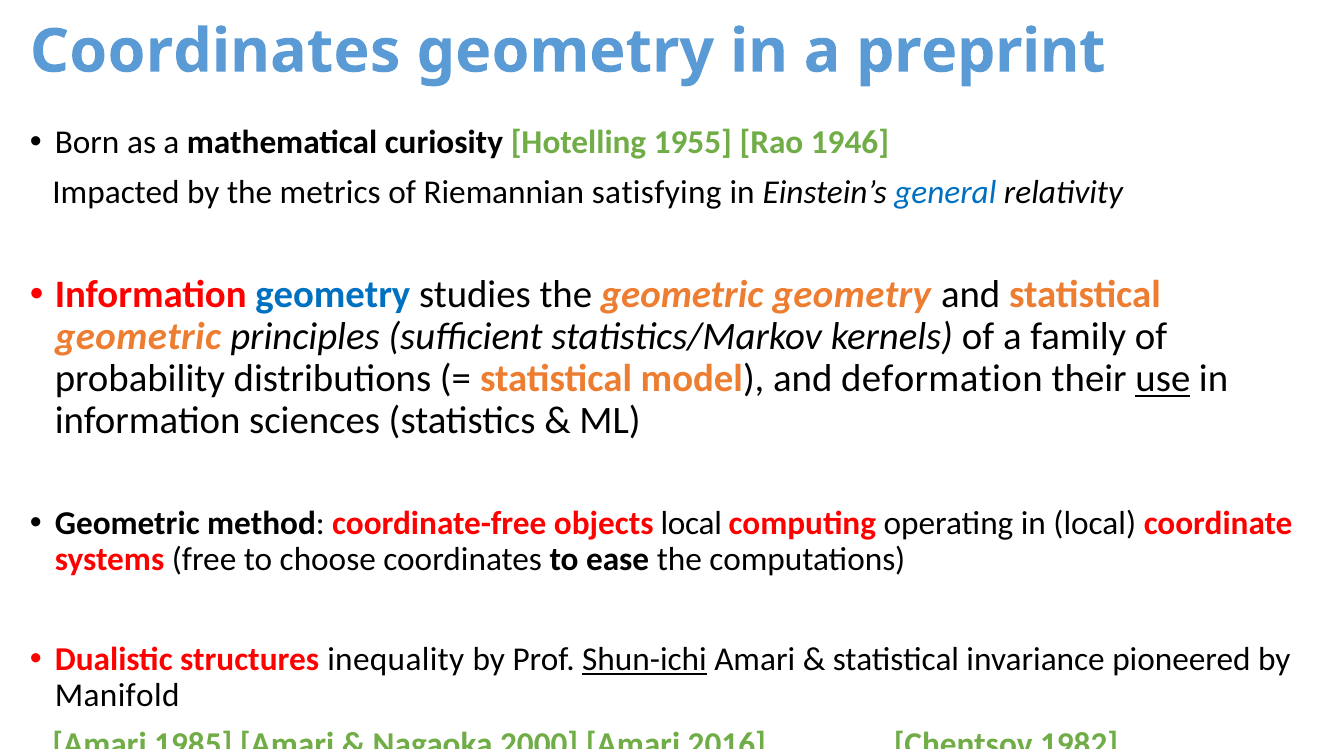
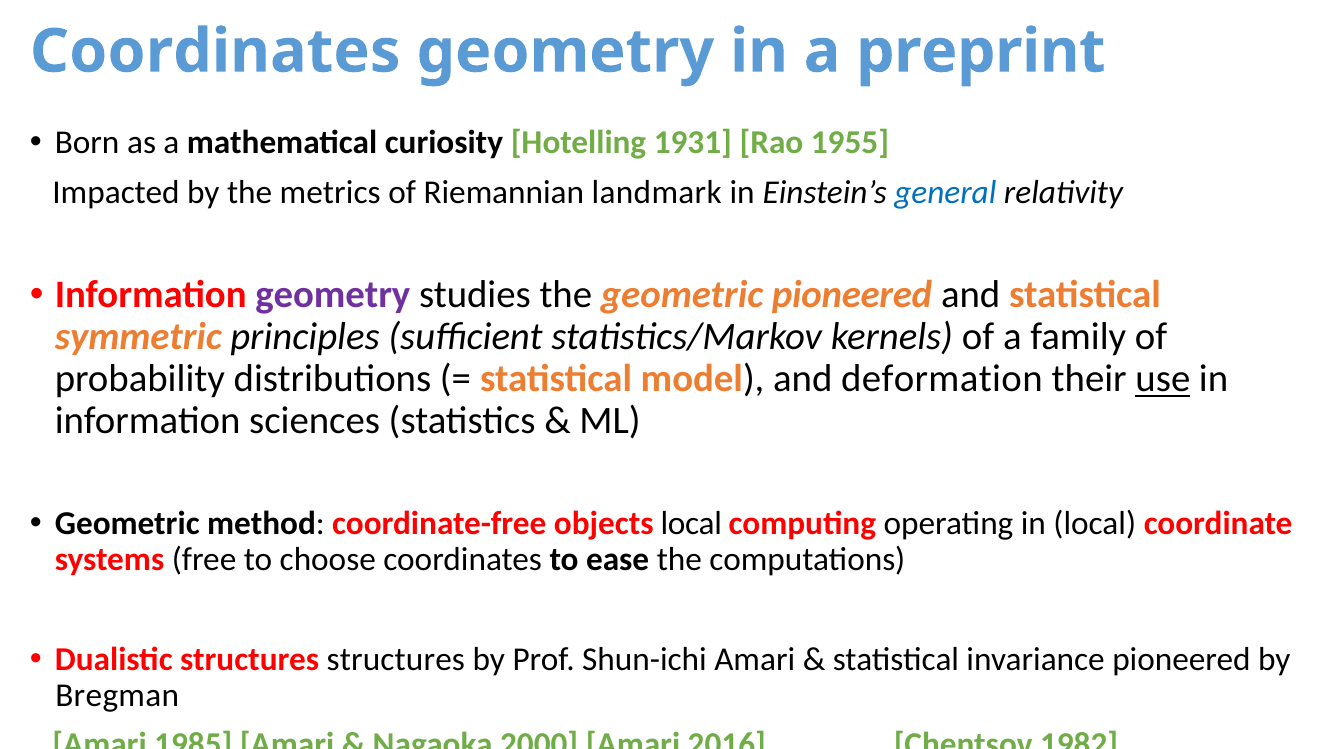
1955: 1955 -> 1931
1946: 1946 -> 1955
satisfying: satisfying -> landmark
geometry at (333, 295) colour: blue -> purple
geometric geometry: geometry -> pioneered
geometric at (138, 337): geometric -> symmetric
structures inequality: inequality -> structures
Shun-ichi underline: present -> none
Manifold: Manifold -> Bregman
